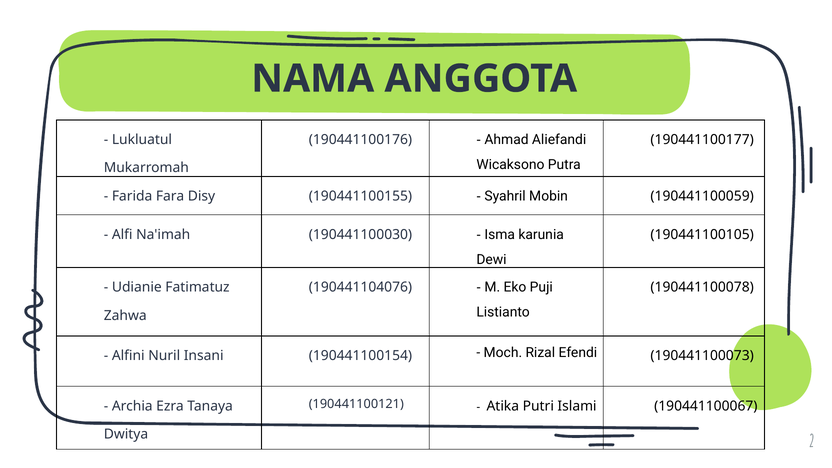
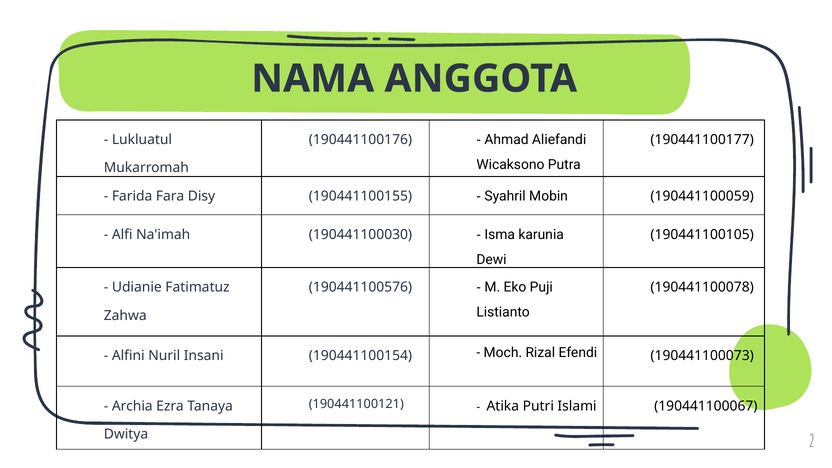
190441104076: 190441104076 -> 190441100576
